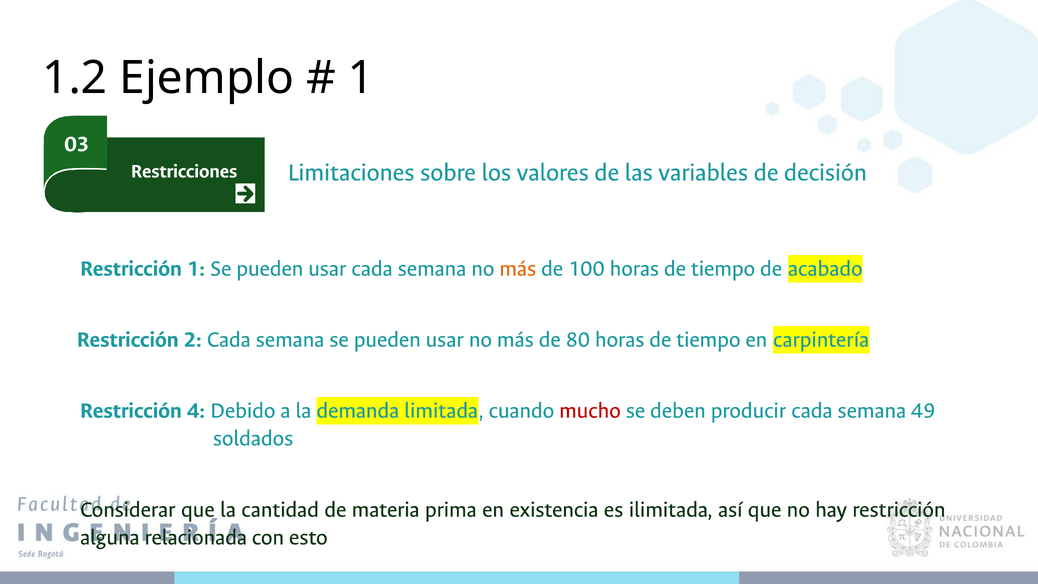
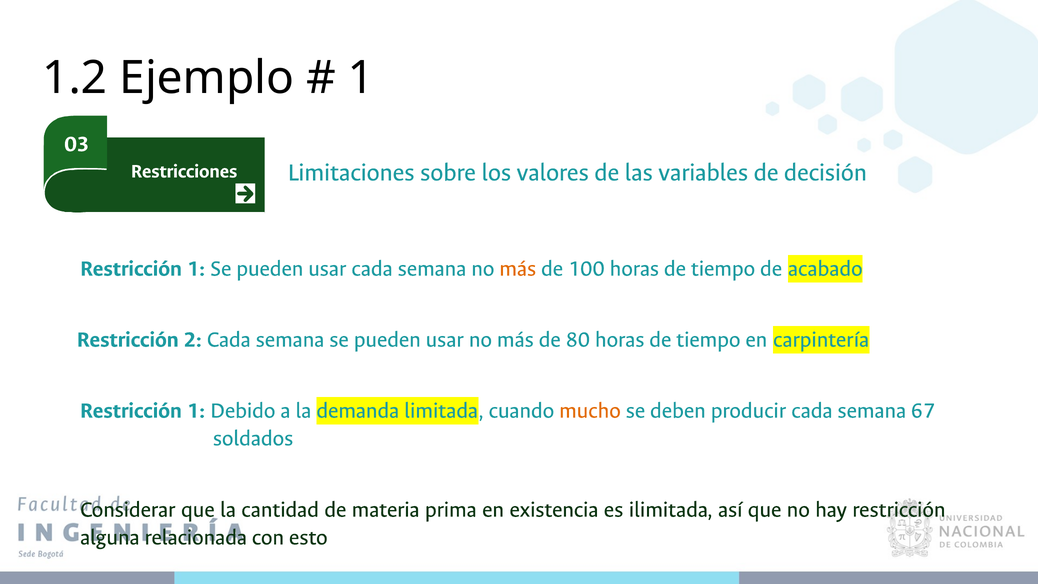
4 at (196, 410): 4 -> 1
mucho colour: red -> orange
49: 49 -> 67
